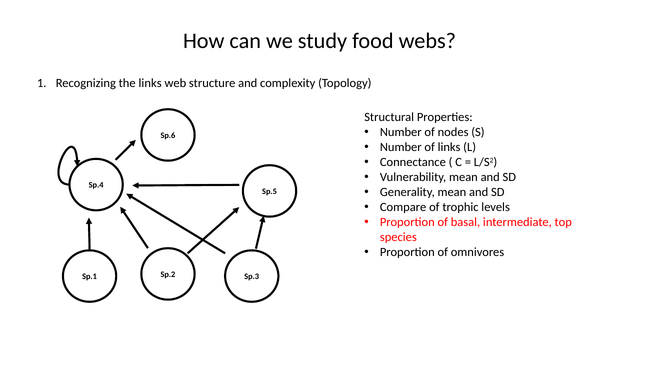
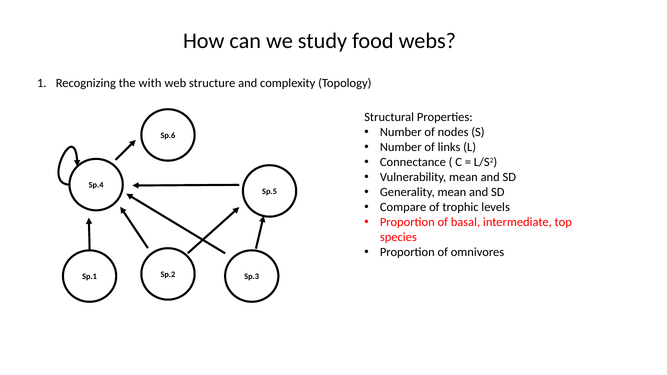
the links: links -> with
